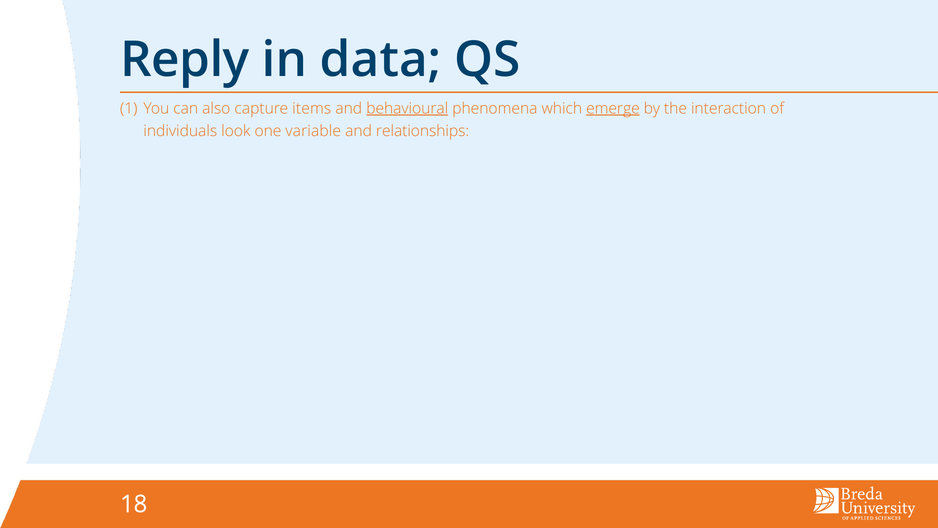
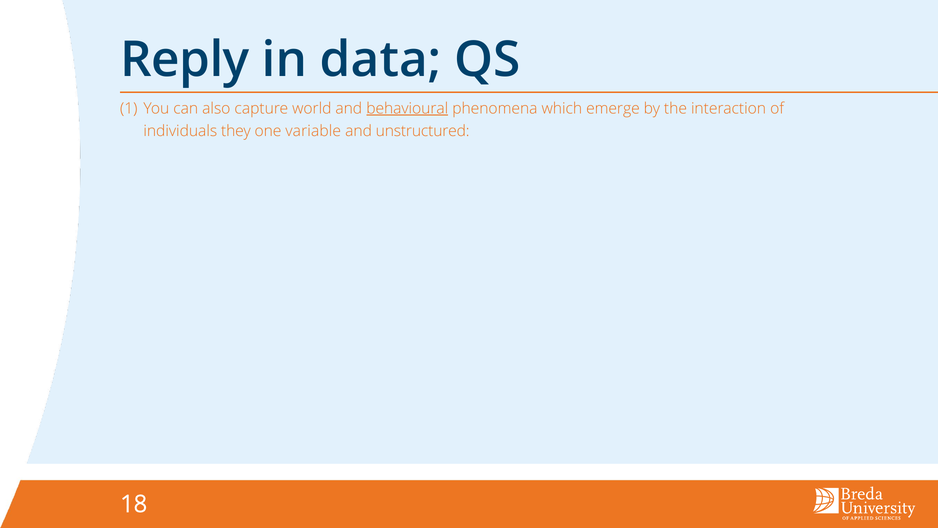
items: items -> world
emerge underline: present -> none
look: look -> they
relationships: relationships -> unstructured
